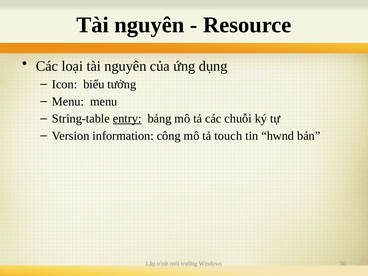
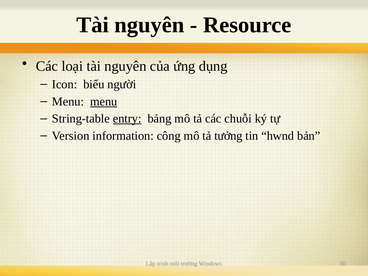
tưởng: tưởng -> người
menu at (104, 101) underline: none -> present
touch: touch -> tưởng
